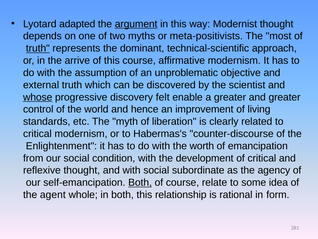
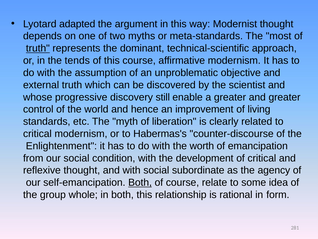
argument underline: present -> none
meta-positivists: meta-positivists -> meta-standards
arrive: arrive -> tends
whose underline: present -> none
felt: felt -> still
agent: agent -> group
